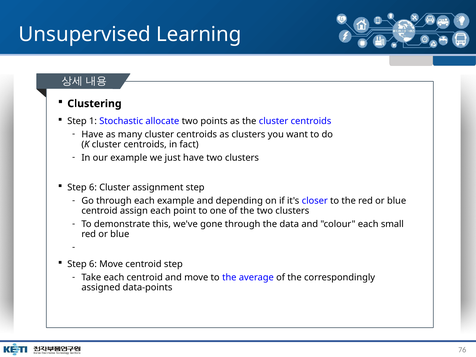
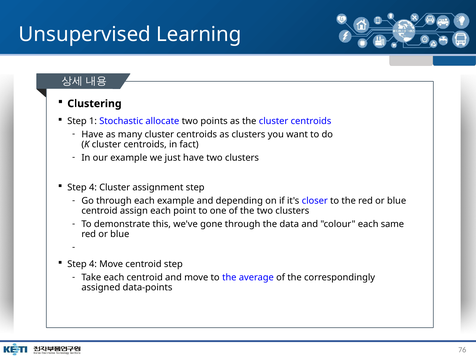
6 at (93, 188): 6 -> 4
small: small -> same
6 at (93, 264): 6 -> 4
